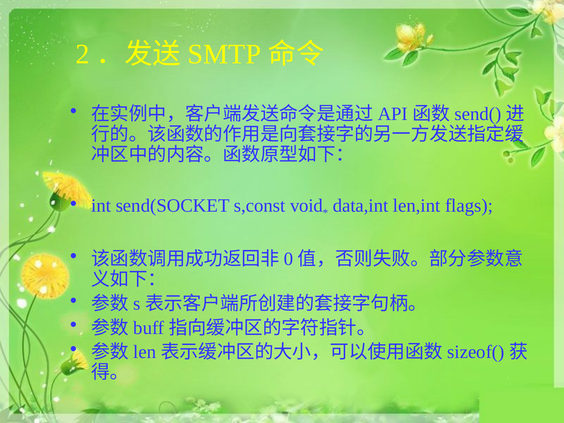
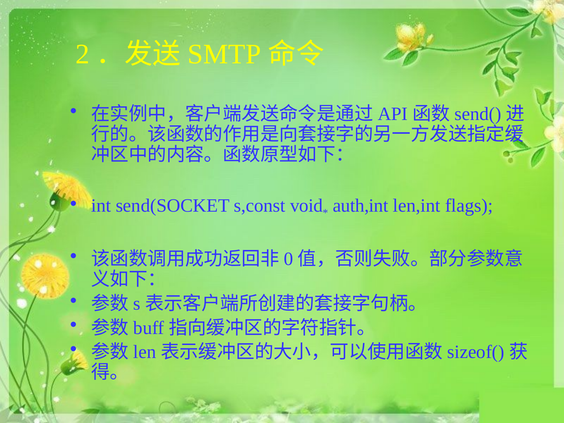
data,int: data,int -> auth,int
